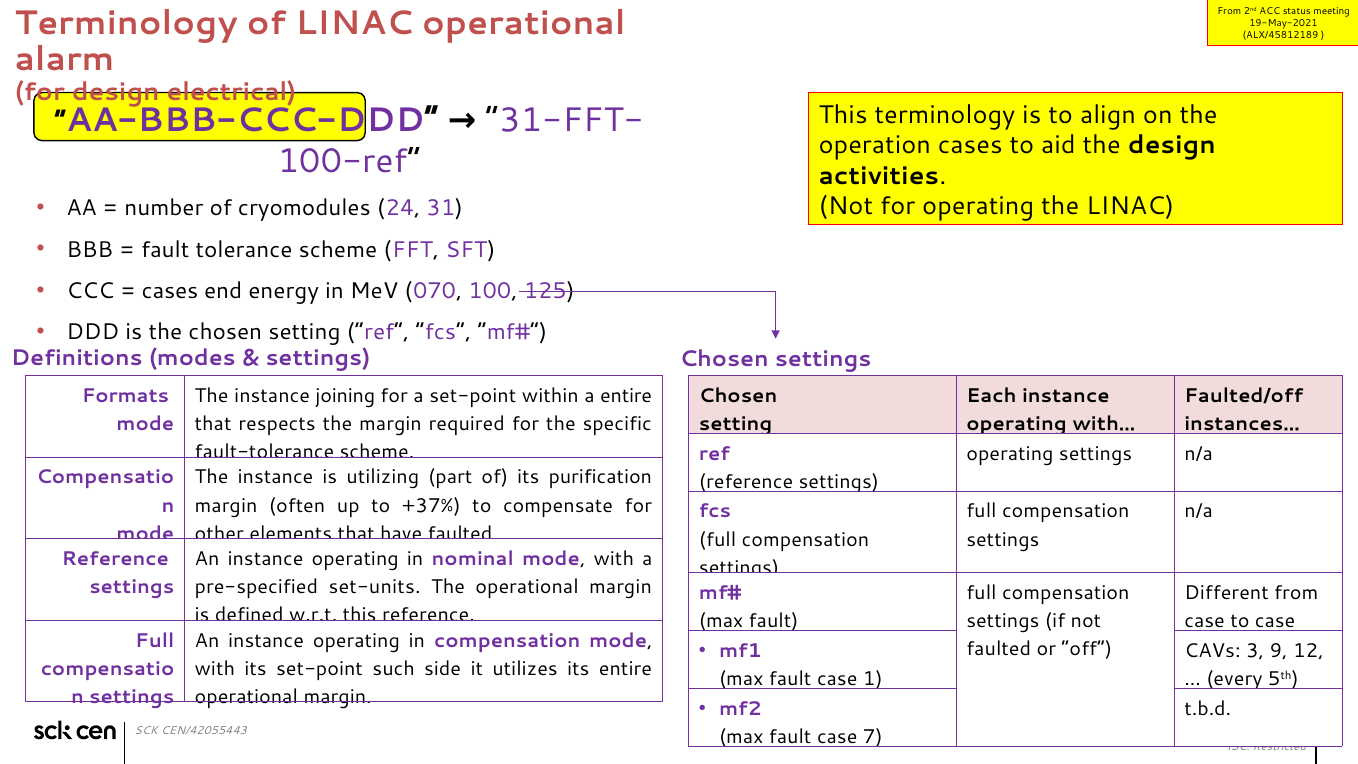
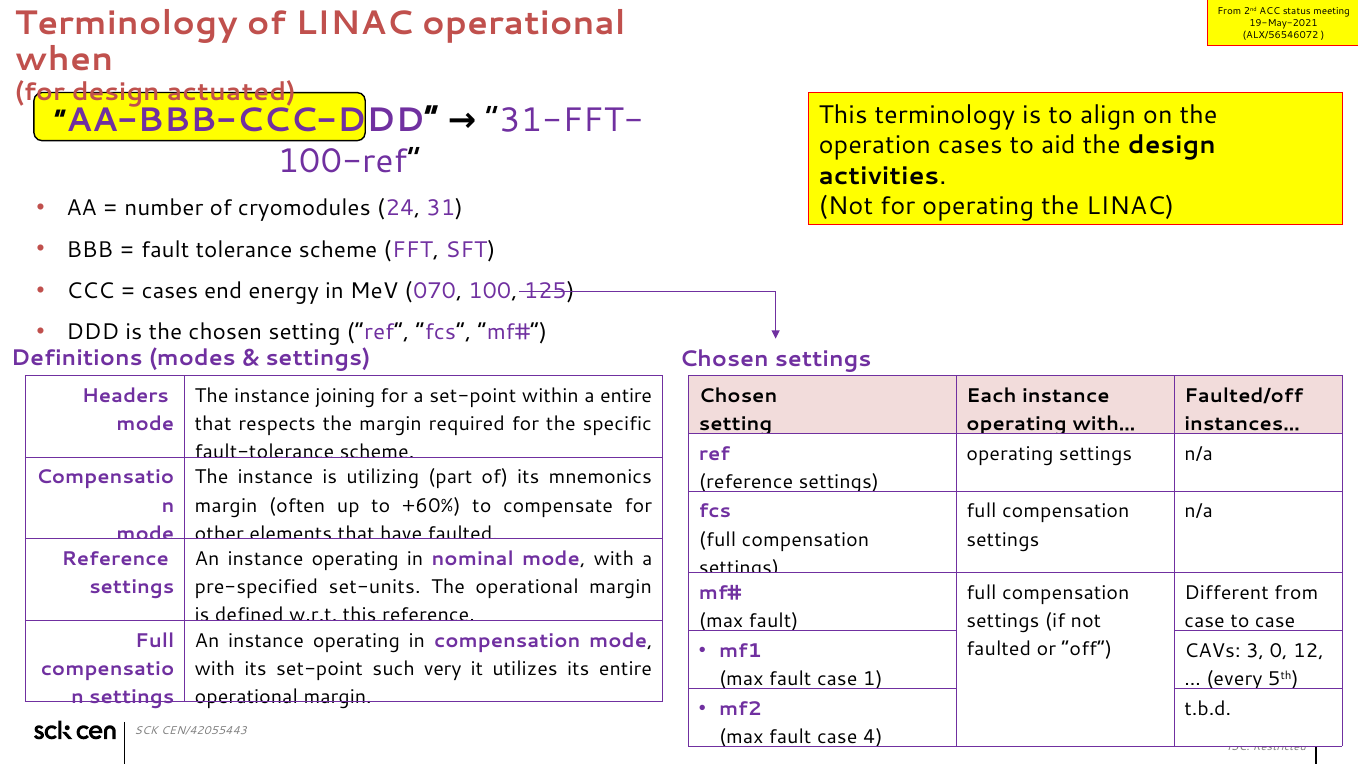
ALX/45812189: ALX/45812189 -> ALX/56546072
alarm: alarm -> when
electrical: electrical -> actuated
Formats: Formats -> Headers
purification: purification -> mnemonics
+37%: +37% -> +60%
9: 9 -> 0
side: side -> very
7: 7 -> 4
